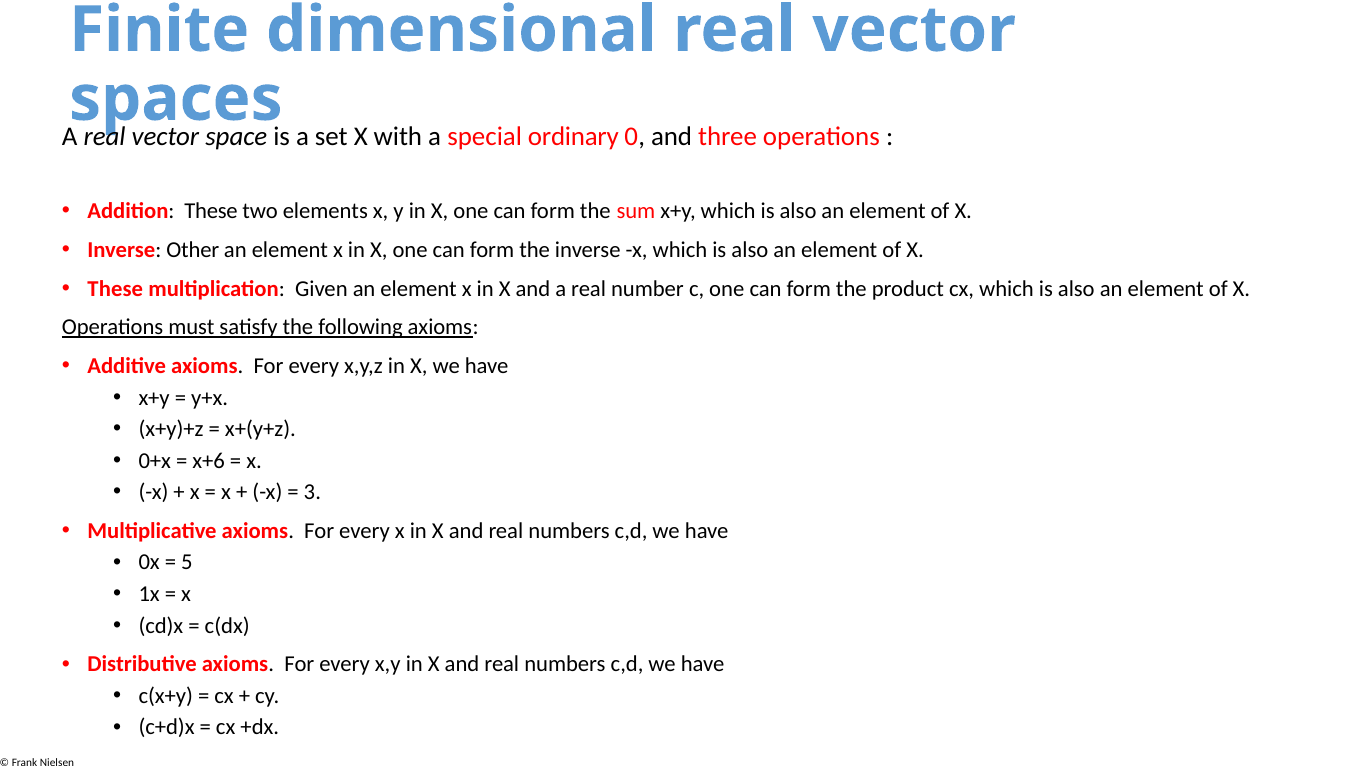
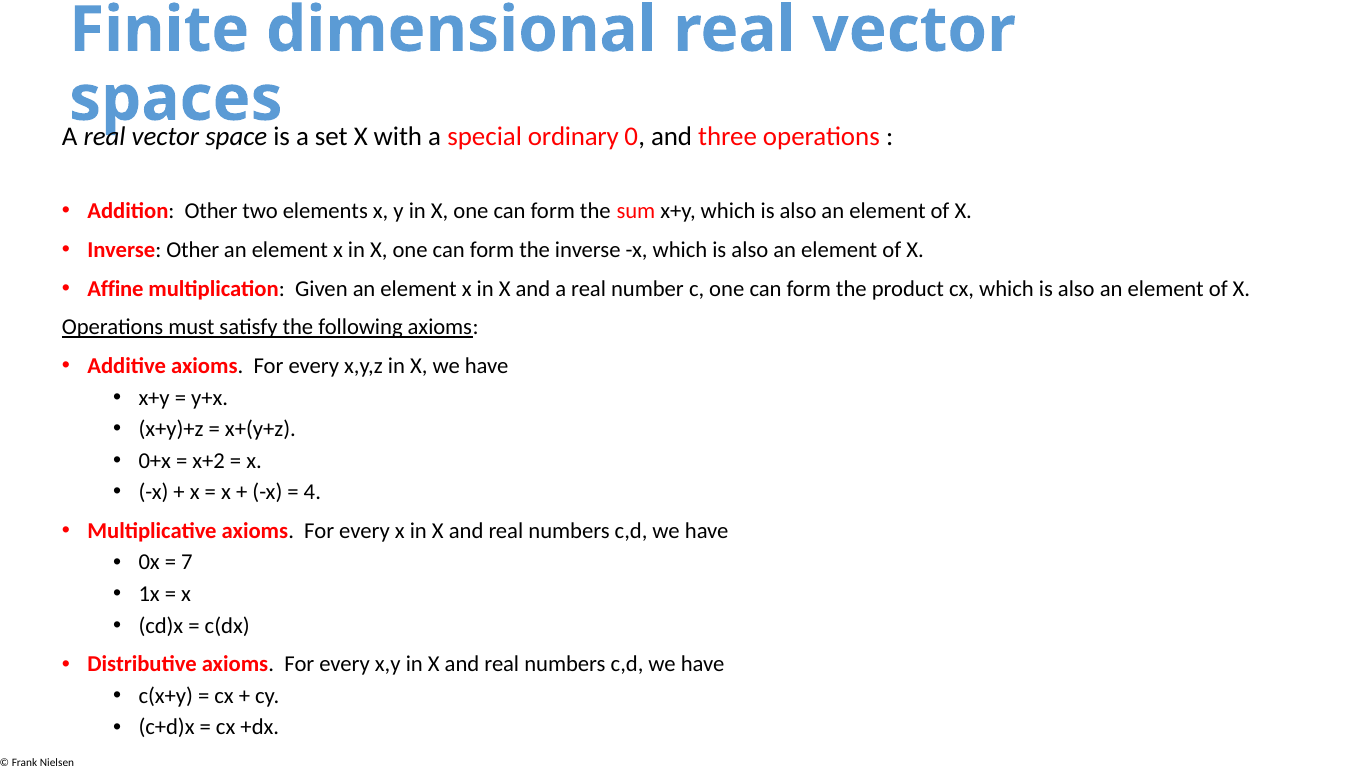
Addition These: These -> Other
These at (115, 288): These -> Affine
x+6: x+6 -> x+2
3: 3 -> 4
5: 5 -> 7
